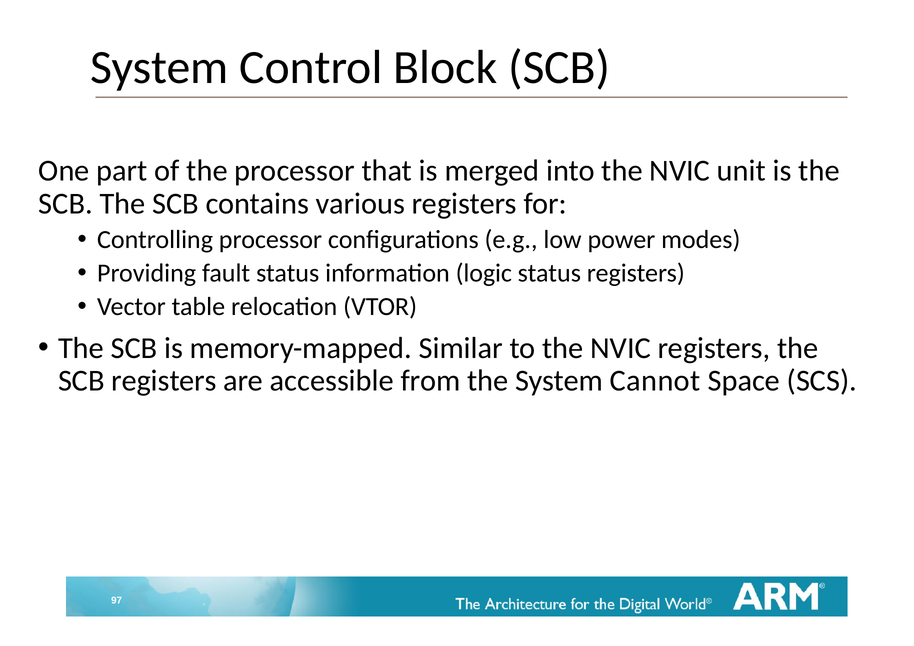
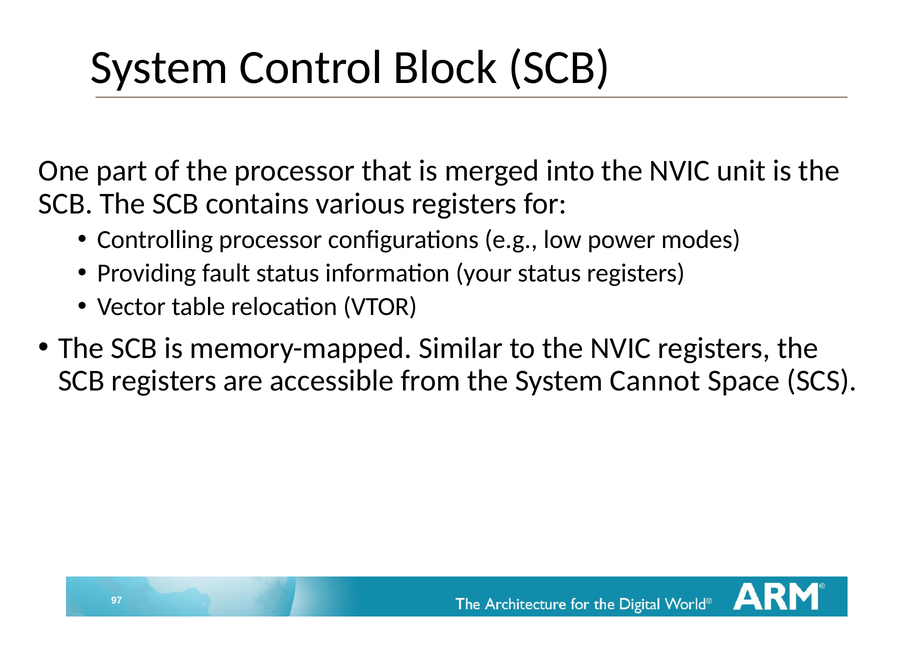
logic: logic -> your
